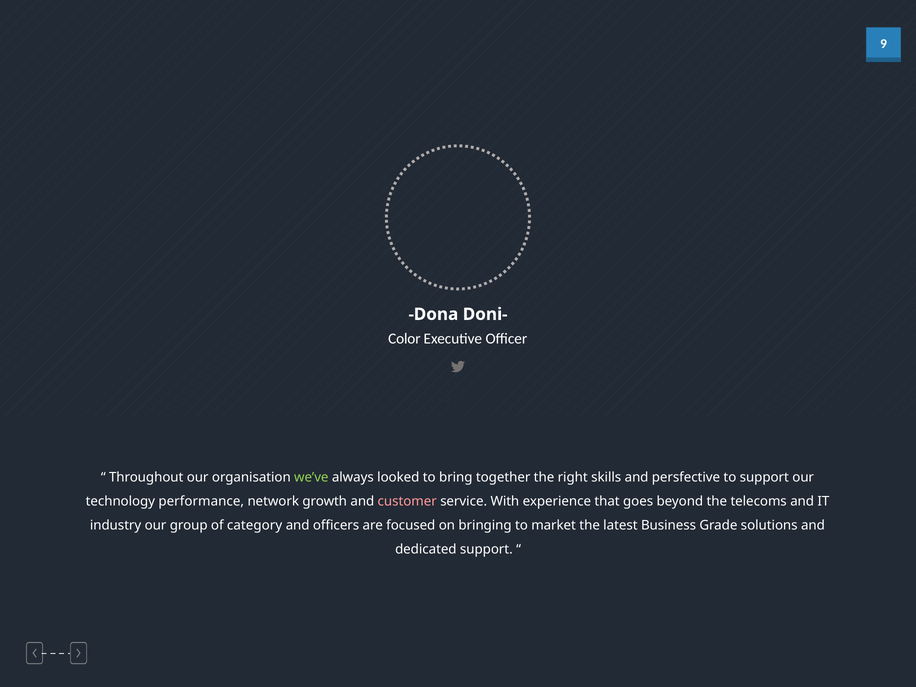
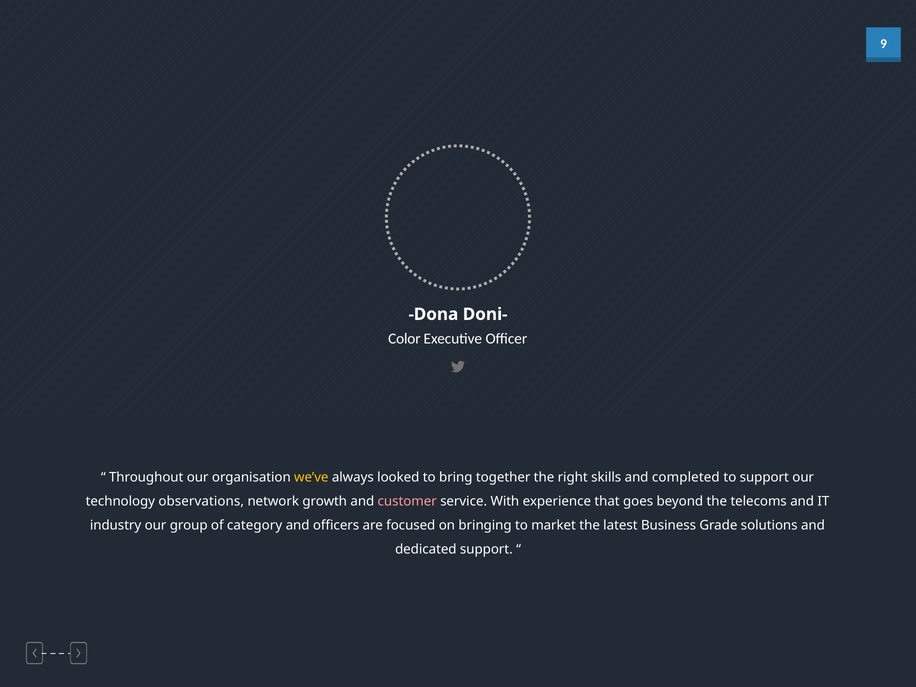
we’ve colour: light green -> yellow
persfective: persfective -> completed
performance: performance -> observations
